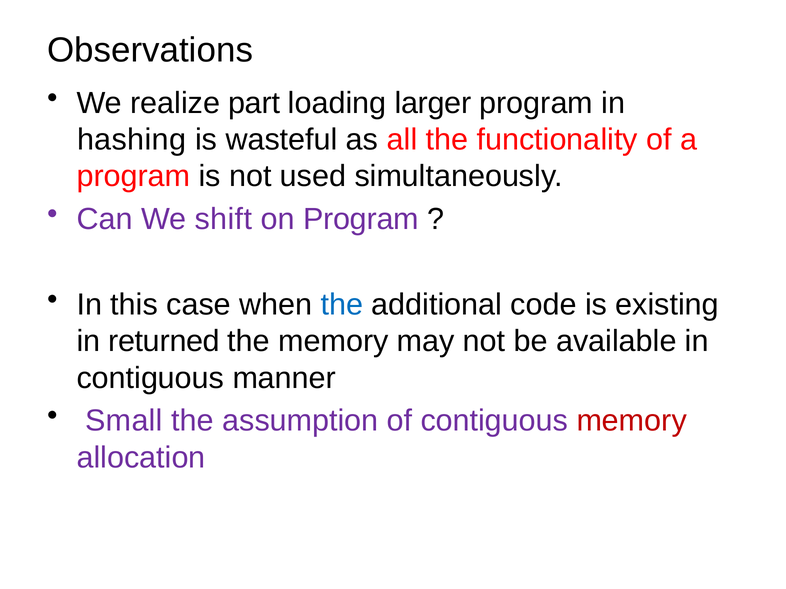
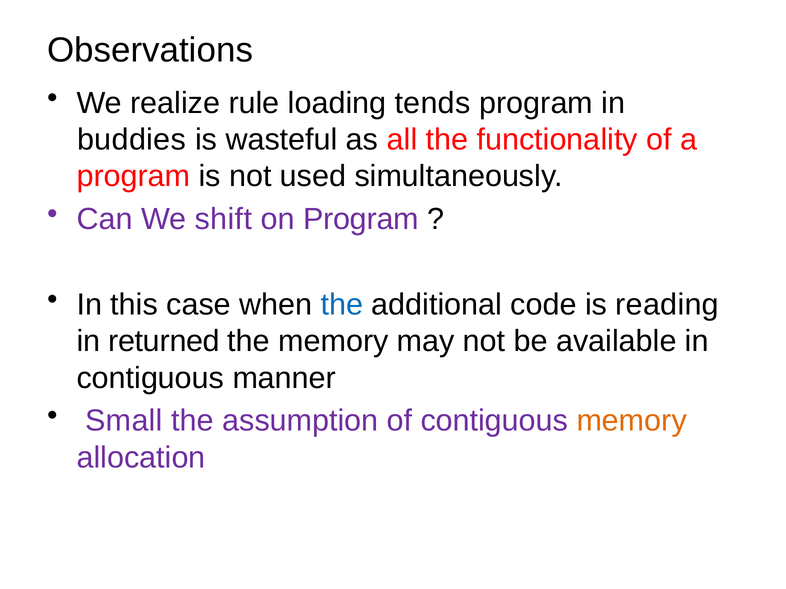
part: part -> rule
larger: larger -> tends
hashing: hashing -> buddies
existing: existing -> reading
memory at (632, 421) colour: red -> orange
